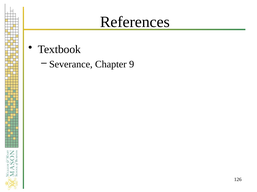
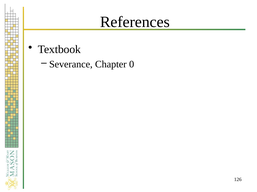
9: 9 -> 0
